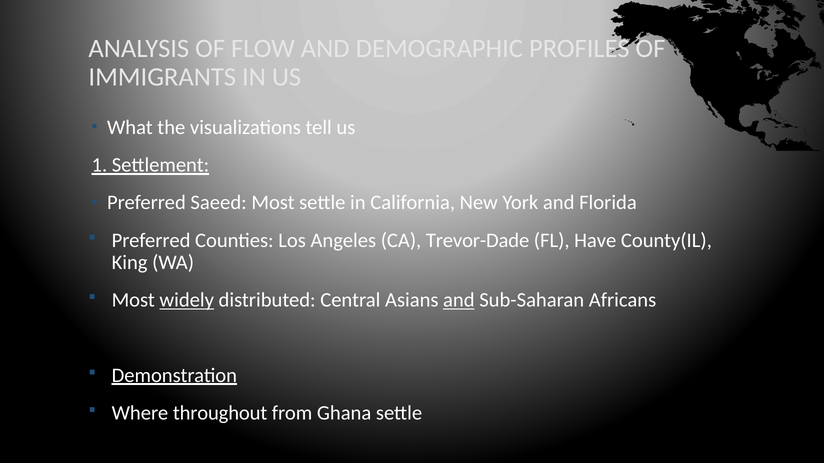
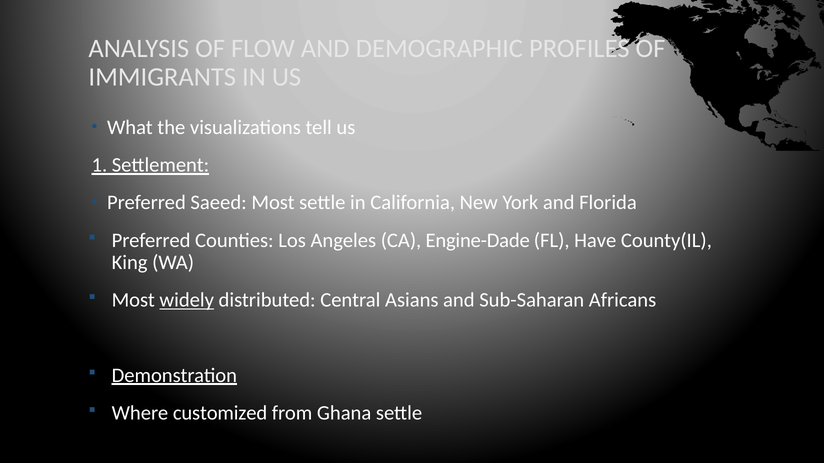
Trevor-Dade: Trevor-Dade -> Engine-Dade
and at (459, 300) underline: present -> none
throughout: throughout -> customized
